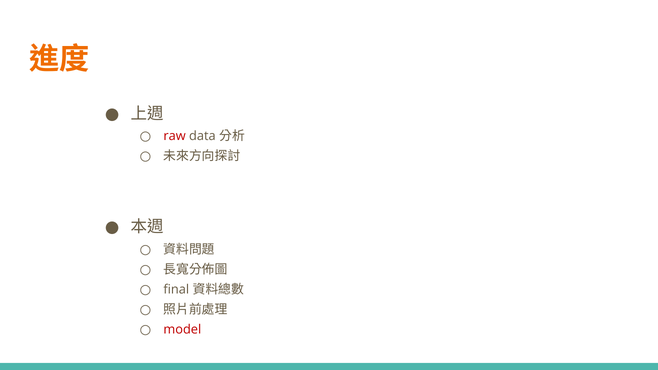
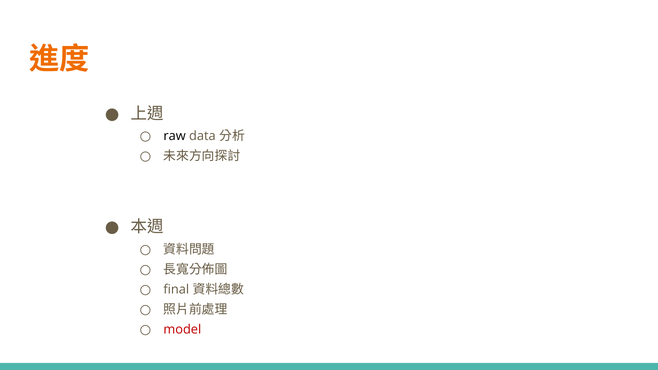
raw colour: red -> black
